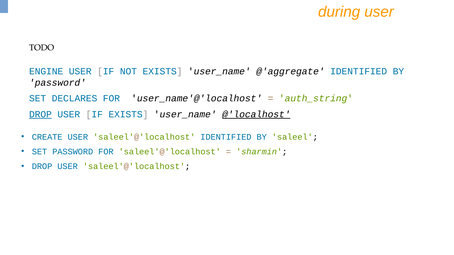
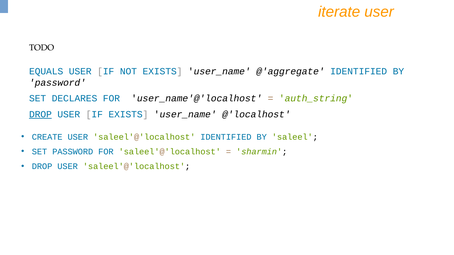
during: during -> iterate
ENGINE: ENGINE -> EQUALS
@'localhost underline: present -> none
